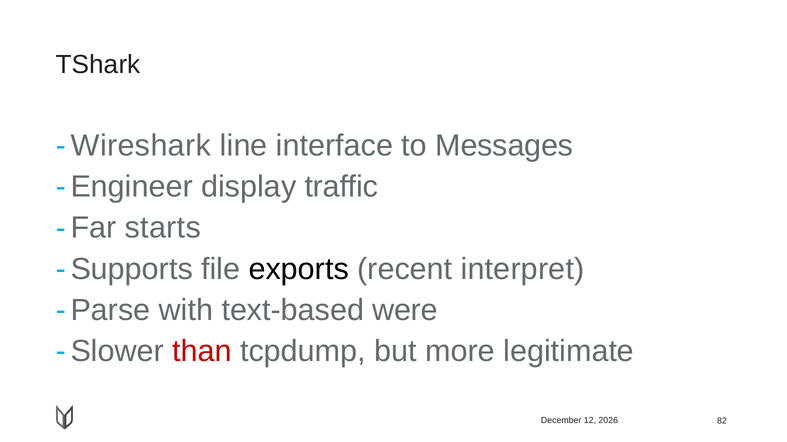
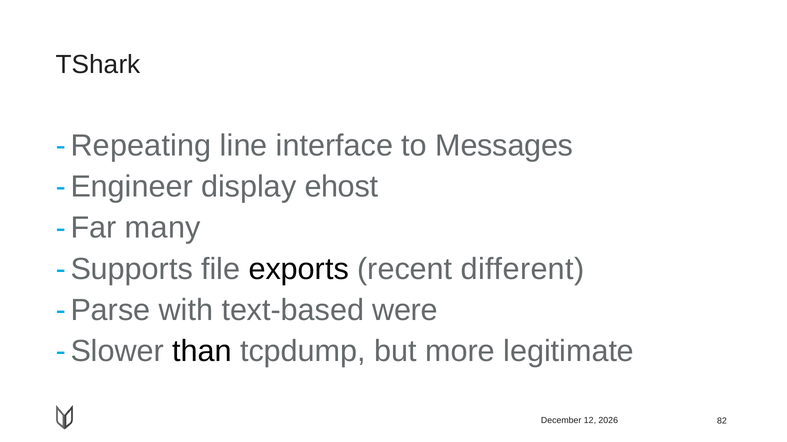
Wireshark: Wireshark -> Repeating
traffic: traffic -> ehost
starts: starts -> many
interpret: interpret -> different
than colour: red -> black
